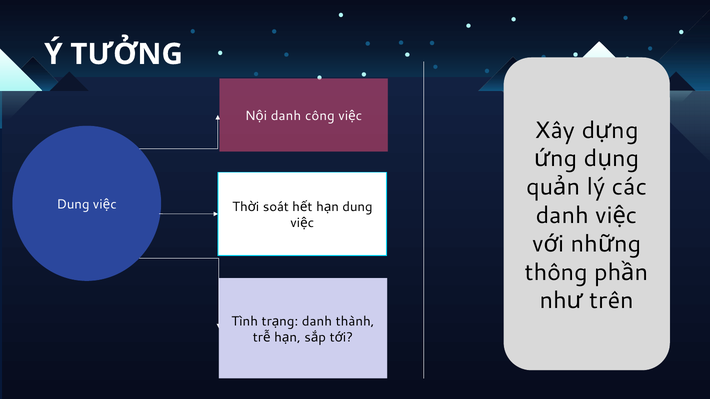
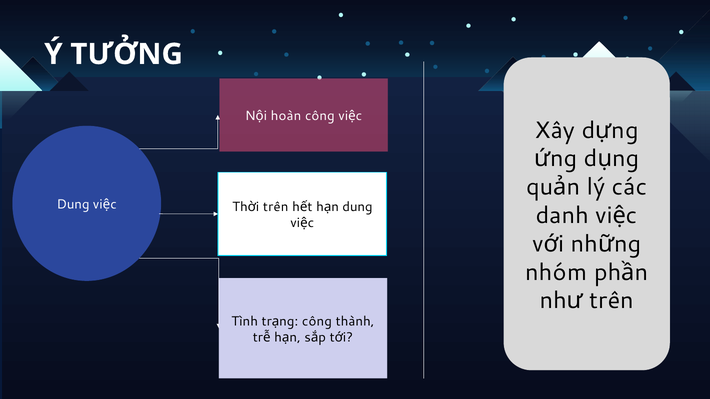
danh at (286, 116): danh -> hoàn
soát at (276, 207): soát -> trên
thông: thông -> nhóm
danh at (317, 321): danh -> công
